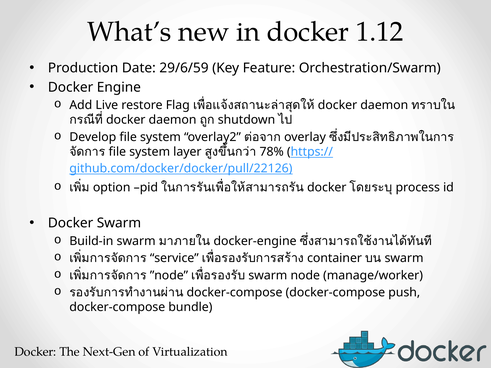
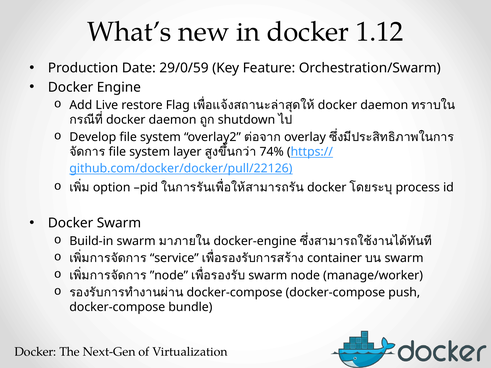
29/6/59: 29/6/59 -> 29/0/59
78%: 78% -> 74%
